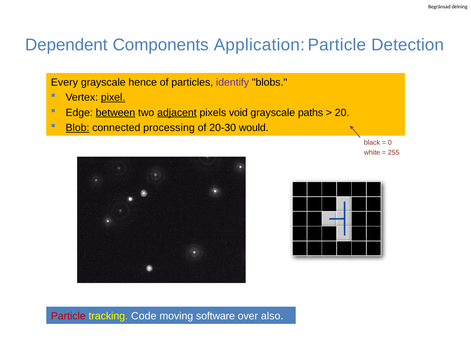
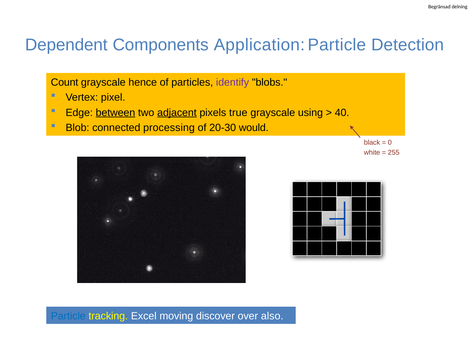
Every: Every -> Count
pixel underline: present -> none
void: void -> true
paths: paths -> using
20: 20 -> 40
Blob underline: present -> none
Particle colour: red -> blue
Code: Code -> Excel
software: software -> discover
